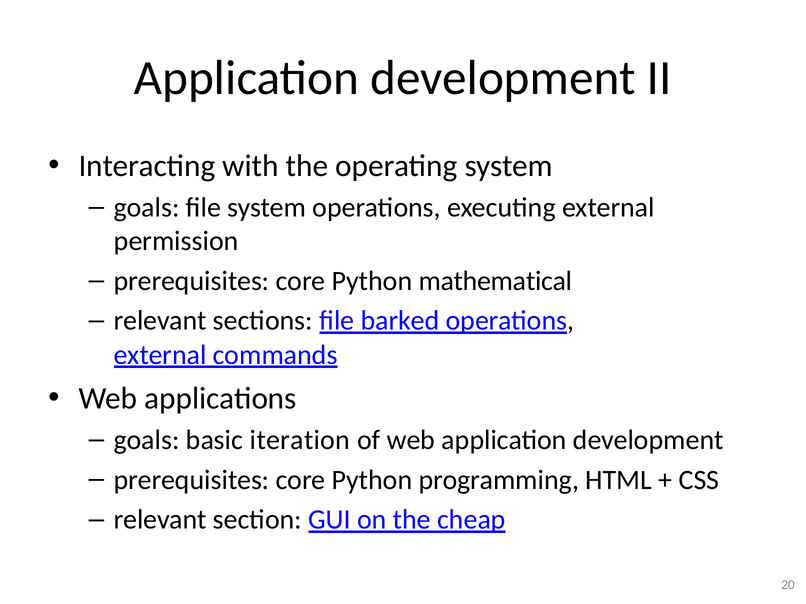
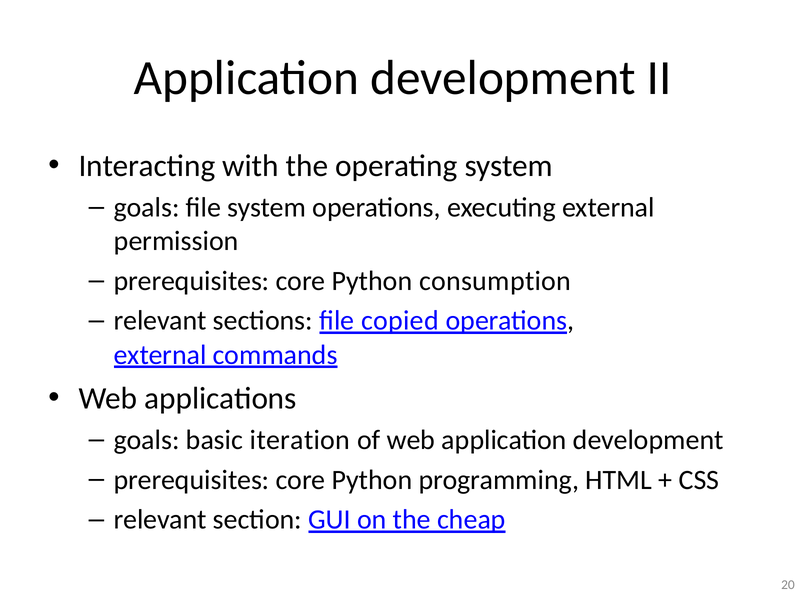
mathematical: mathematical -> consumption
barked: barked -> copied
